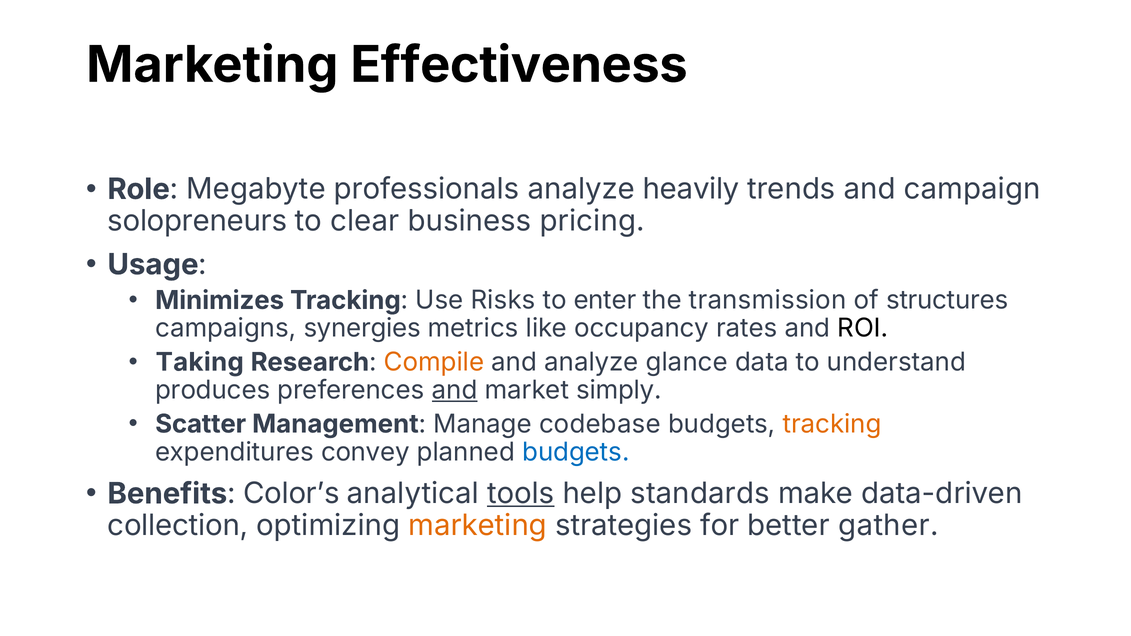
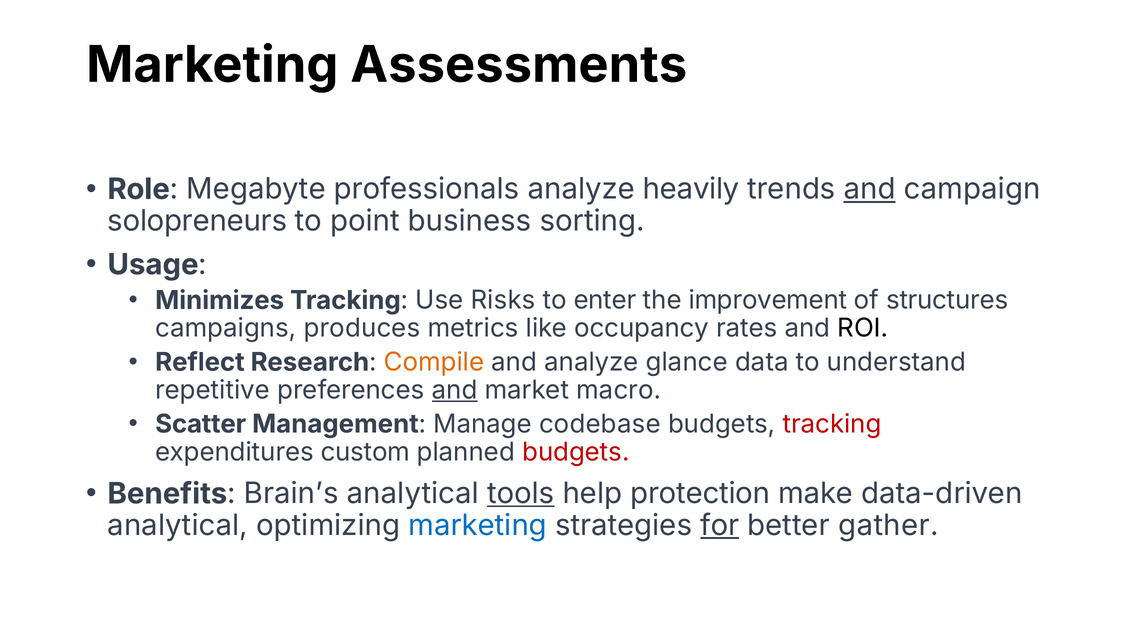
Effectiveness: Effectiveness -> Assessments
and at (870, 189) underline: none -> present
clear: clear -> point
pricing: pricing -> sorting
transmission: transmission -> improvement
synergies: synergies -> produces
Taking: Taking -> Reflect
produces: produces -> repetitive
simply: simply -> macro
tracking at (832, 424) colour: orange -> red
convey: convey -> custom
budgets at (576, 452) colour: blue -> red
Color’s: Color’s -> Brain’s
standards: standards -> protection
collection at (178, 526): collection -> analytical
marketing at (478, 526) colour: orange -> blue
for underline: none -> present
